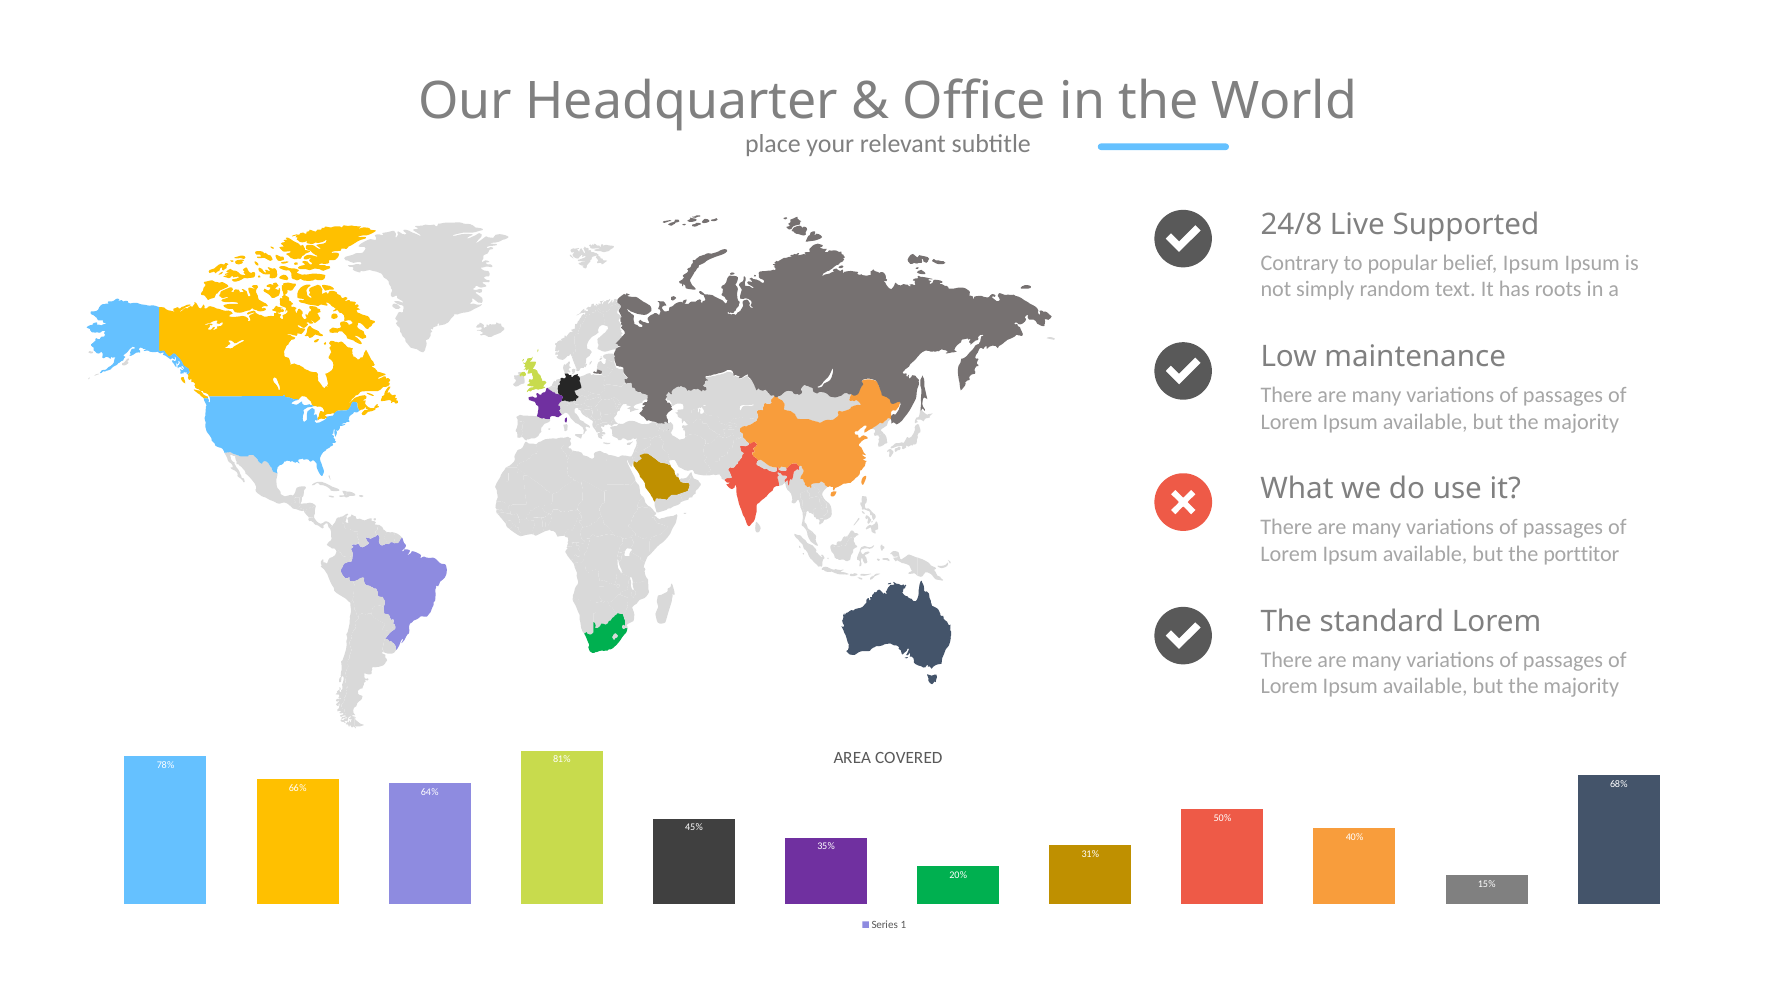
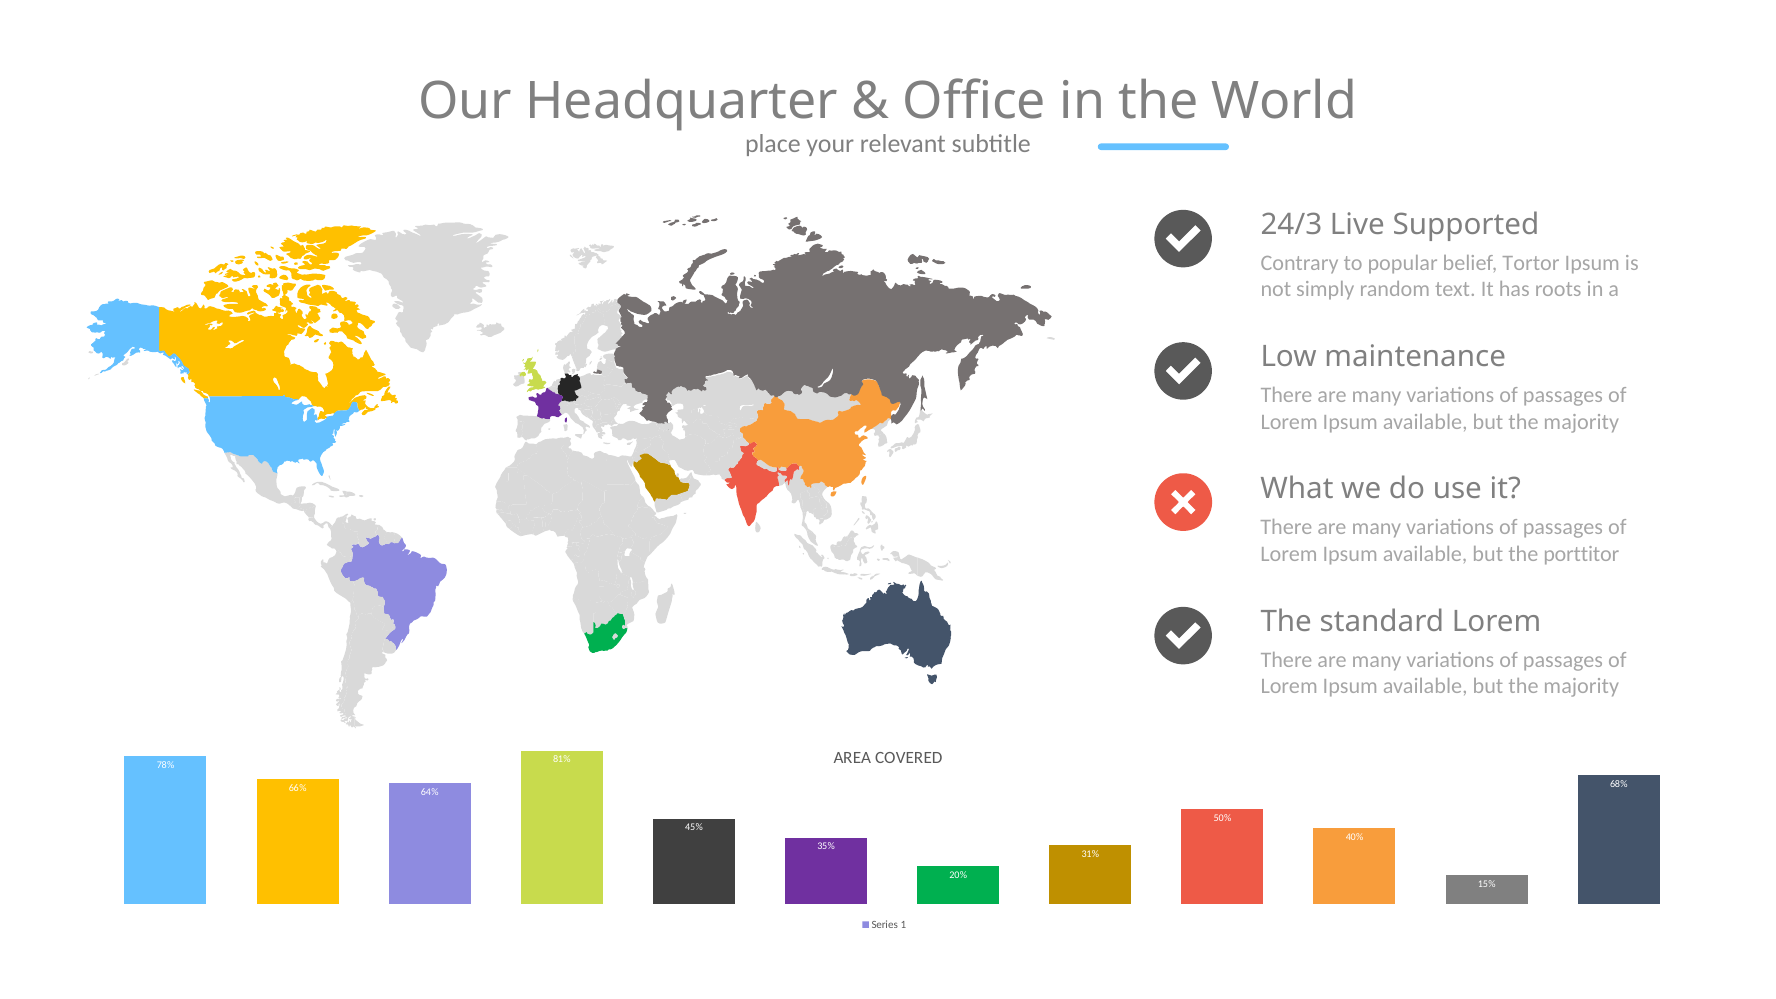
24/8: 24/8 -> 24/3
belief Ipsum: Ipsum -> Tortor
